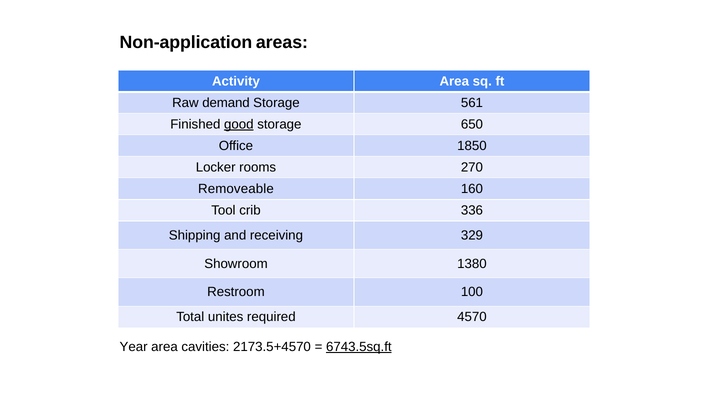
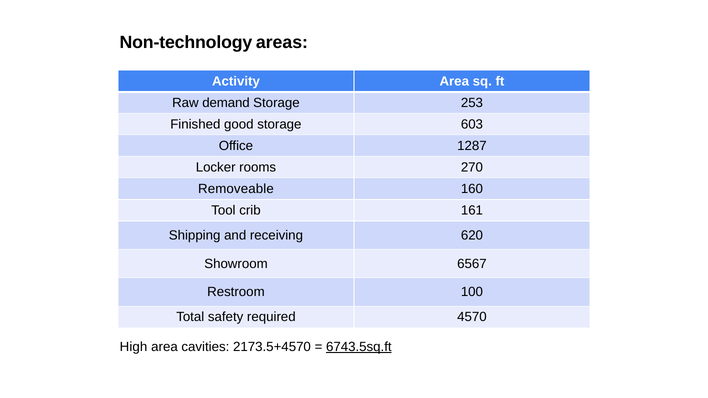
Non-application: Non-application -> Non-technology
561: 561 -> 253
good underline: present -> none
650: 650 -> 603
1850: 1850 -> 1287
336: 336 -> 161
329: 329 -> 620
1380: 1380 -> 6567
unites: unites -> safety
Year: Year -> High
